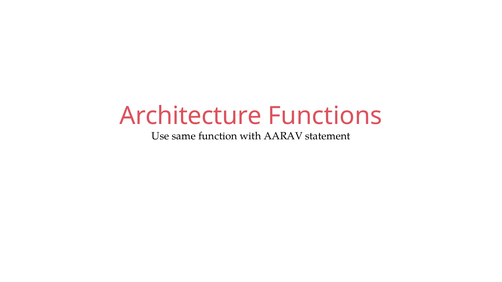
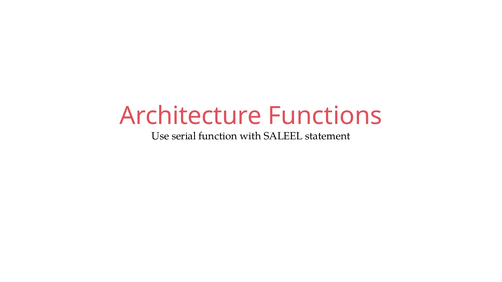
same: same -> serial
AARAV: AARAV -> SALEEL
